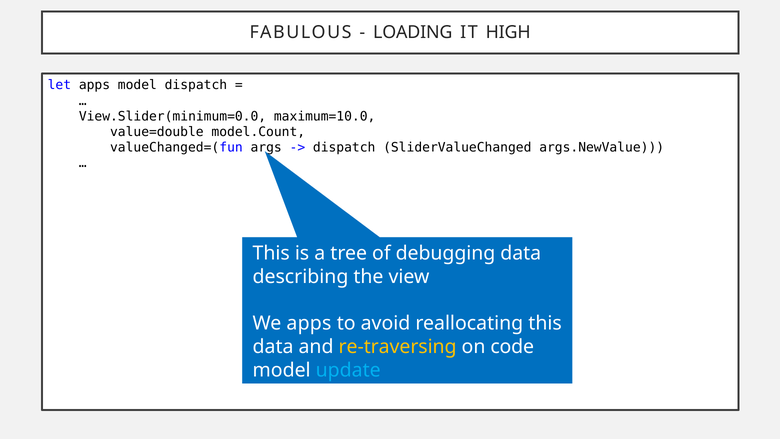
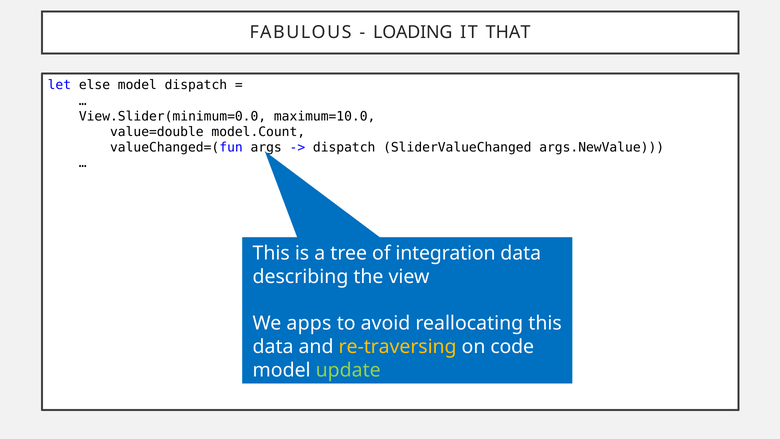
HIGH: HIGH -> THAT
let apps: apps -> else
debugging: debugging -> integration
update colour: light blue -> light green
